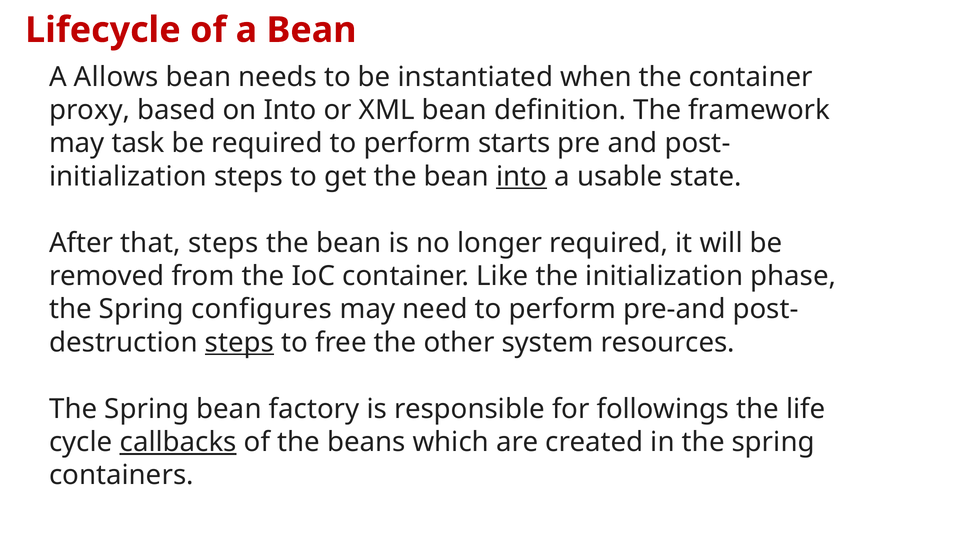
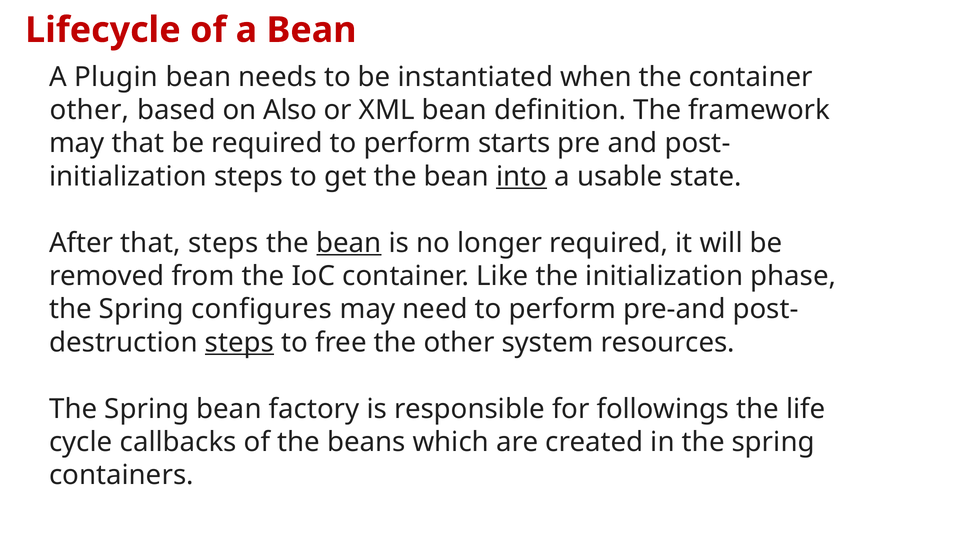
Allows: Allows -> Plugin
proxy at (90, 110): proxy -> other
on Into: Into -> Also
may task: task -> that
bean at (349, 243) underline: none -> present
callbacks underline: present -> none
